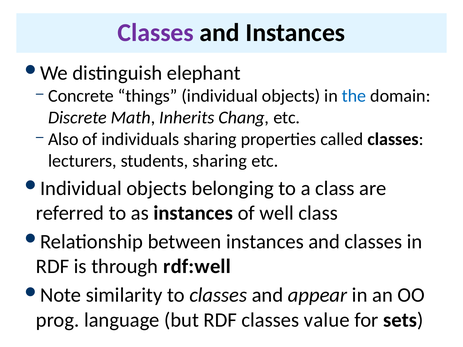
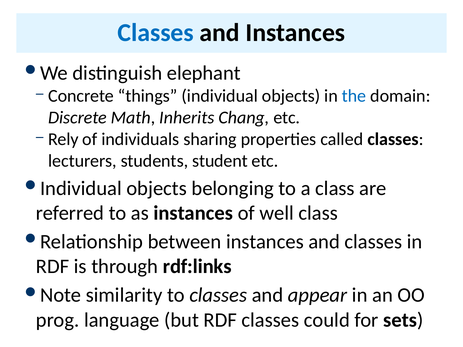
Classes at (156, 33) colour: purple -> blue
Also: Also -> Rely
students sharing: sharing -> student
rdf:well: rdf:well -> rdf:links
value: value -> could
